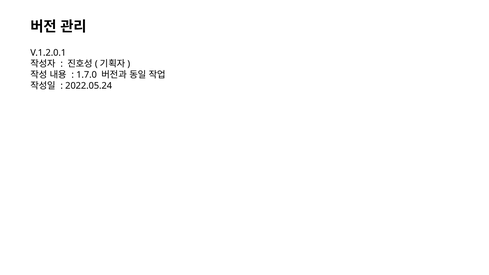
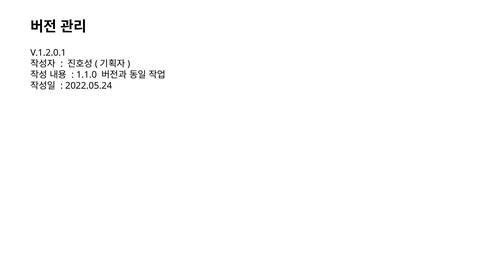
1.7.0: 1.7.0 -> 1.1.0
